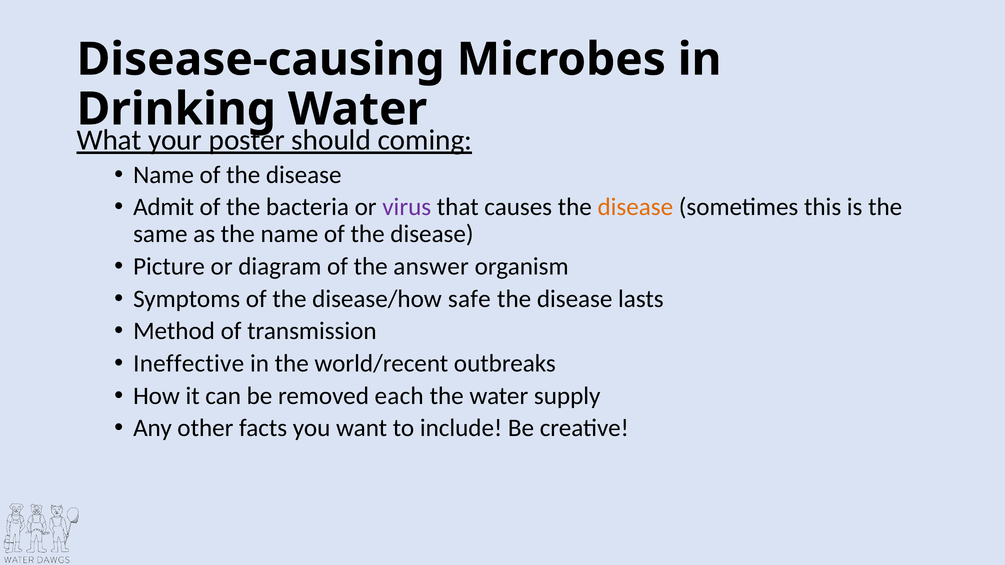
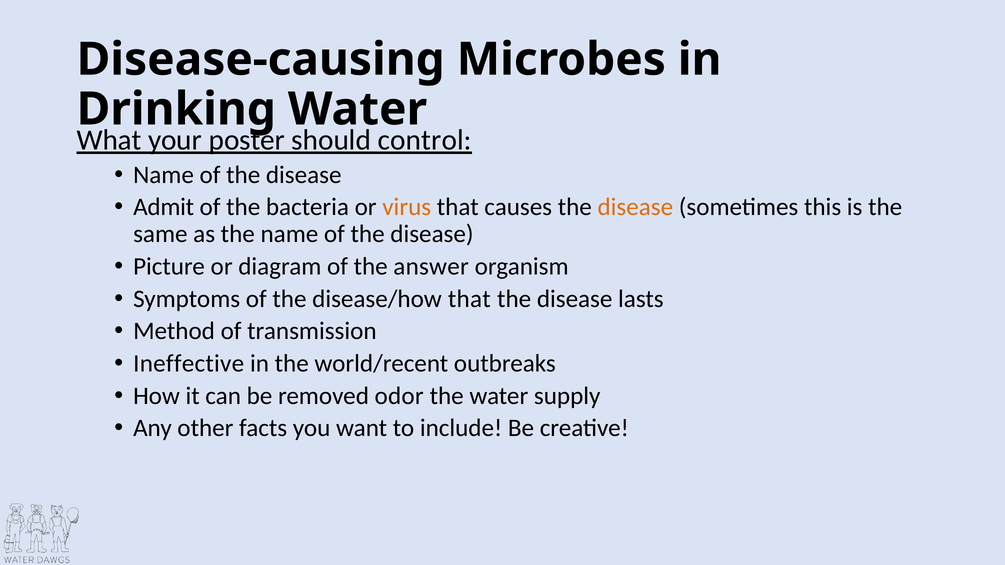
coming: coming -> control
virus colour: purple -> orange
disease/how safe: safe -> that
each: each -> odor
